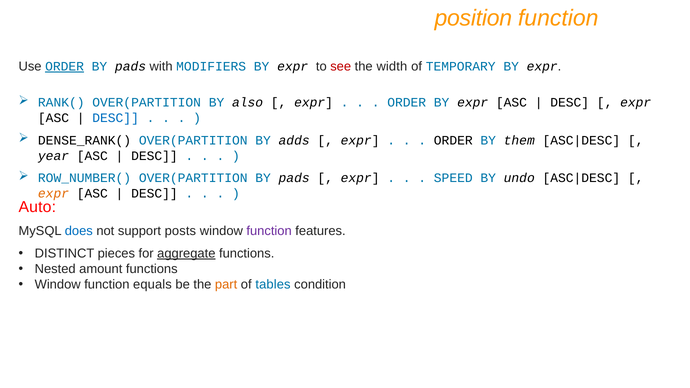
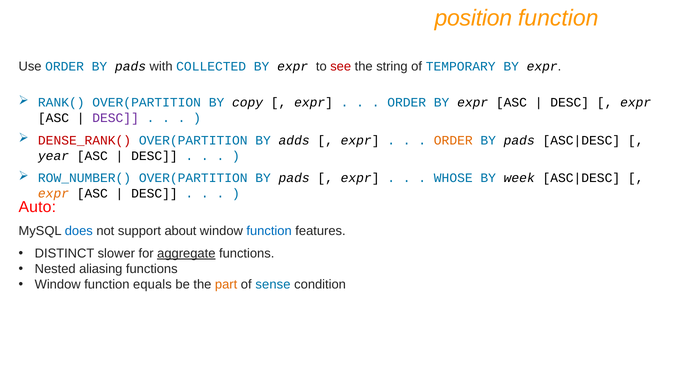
ORDER at (65, 66) underline: present -> none
MODIFIERS: MODIFIERS -> COLLECTED
width: width -> string
also: also -> copy
DESC at (116, 118) colour: blue -> purple
DENSE_RANK( colour: black -> red
ORDER at (453, 140) colour: black -> orange
them at (519, 140): them -> pads
SPEED: SPEED -> WHOSE
undo: undo -> week
posts: posts -> about
function at (269, 231) colour: purple -> blue
pieces: pieces -> slower
amount: amount -> aliasing
tables: tables -> sense
